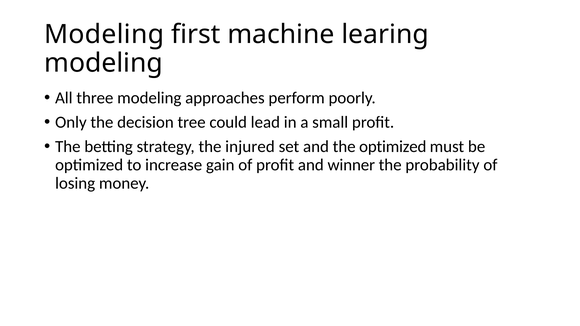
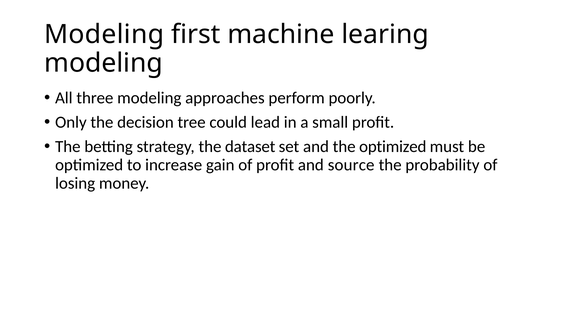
injured: injured -> dataset
winner: winner -> source
